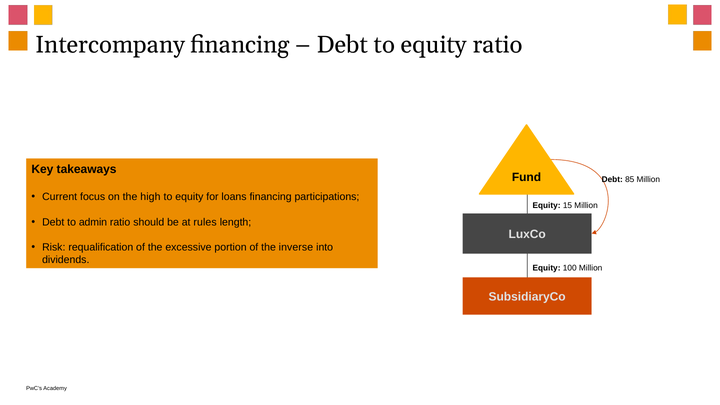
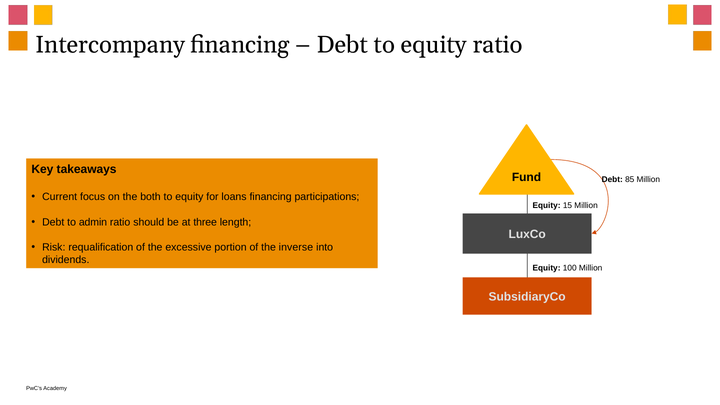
high: high -> both
rules: rules -> three
